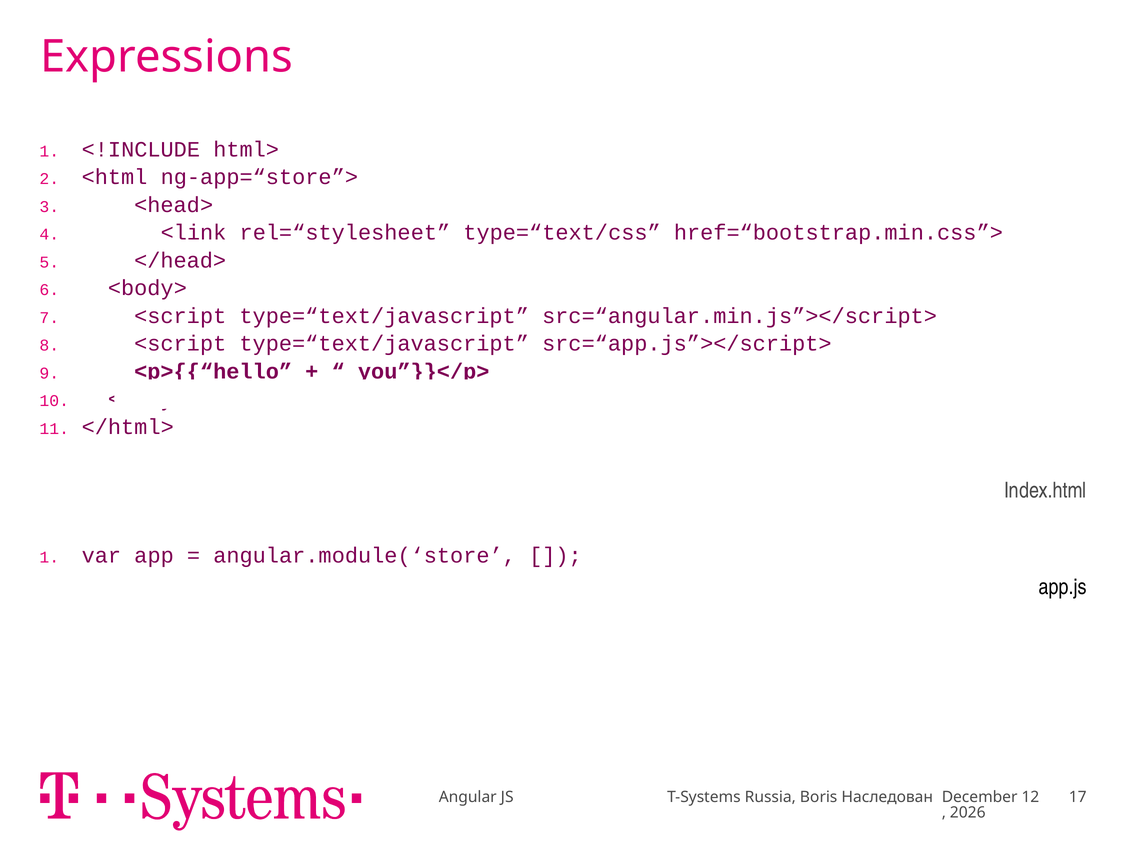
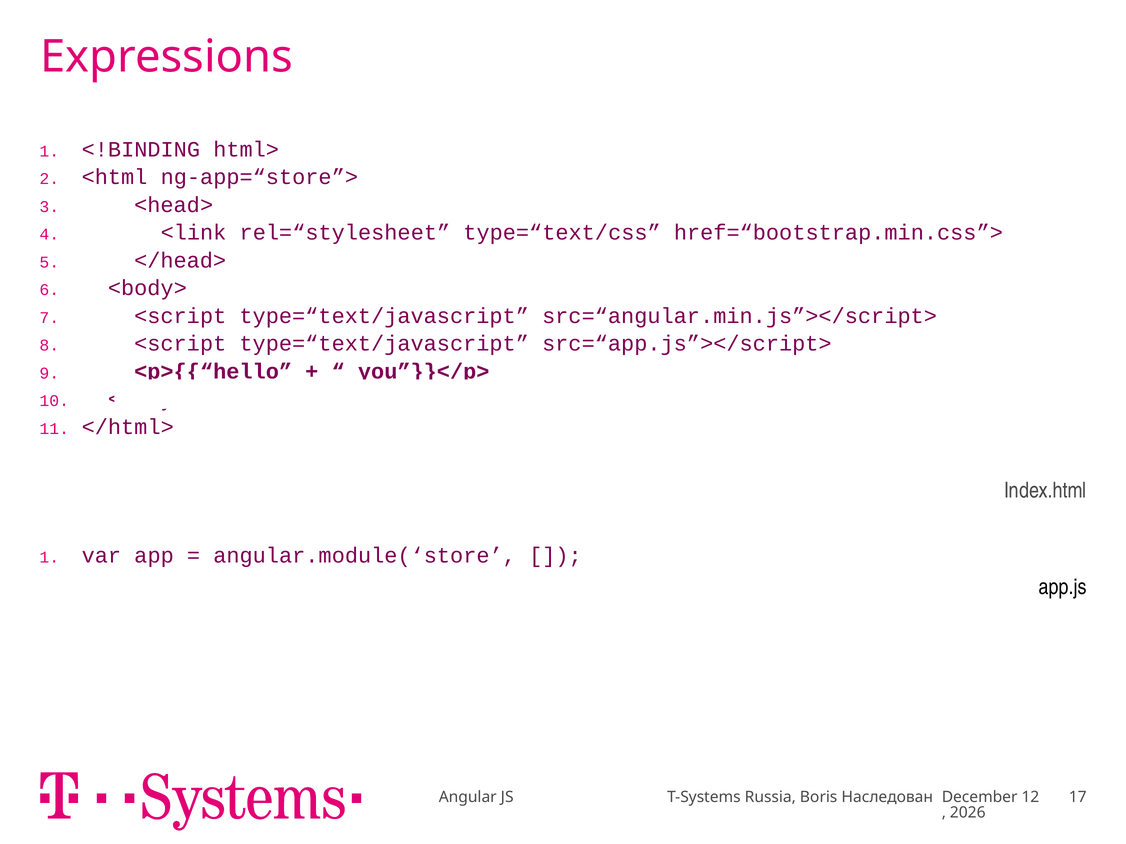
<!INCLUDE: <!INCLUDE -> <!BINDING
